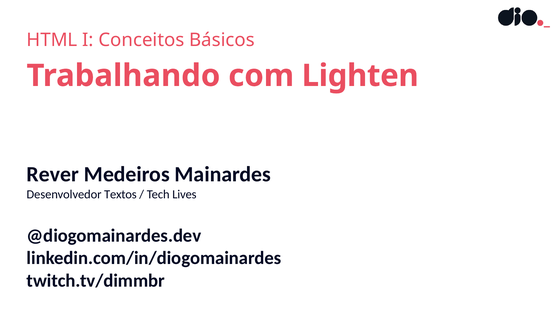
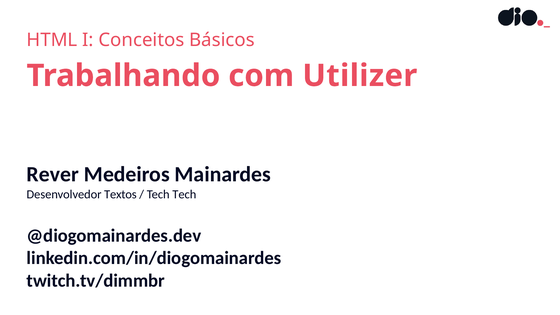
Lighten: Lighten -> Utilizer
Tech Lives: Lives -> Tech
